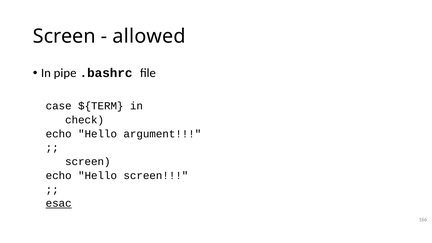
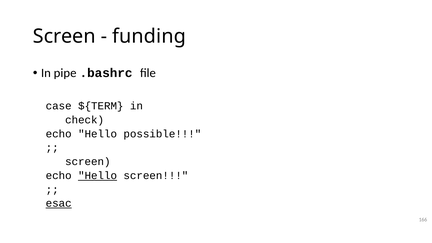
allowed: allowed -> funding
argument: argument -> possible
Hello at (98, 176) underline: none -> present
